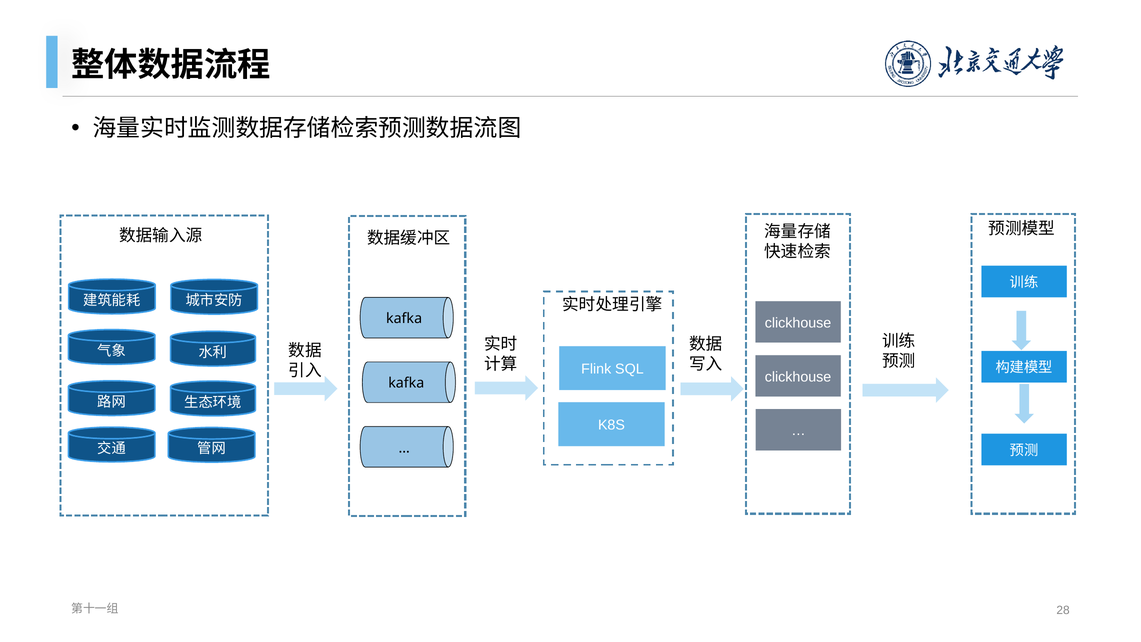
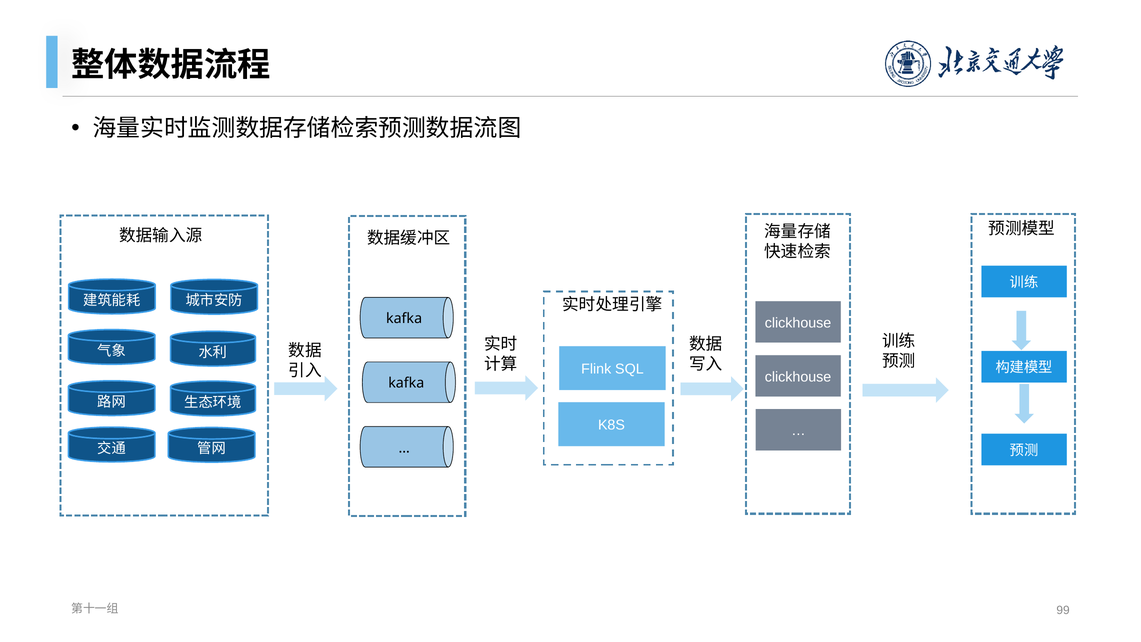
28: 28 -> 99
